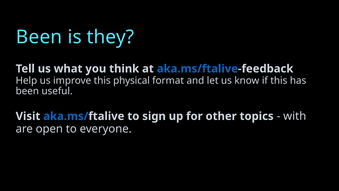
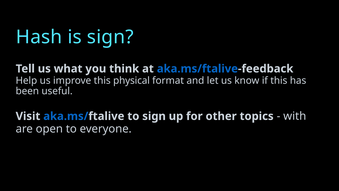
Been at (39, 37): Been -> Hash
is they: they -> sign
